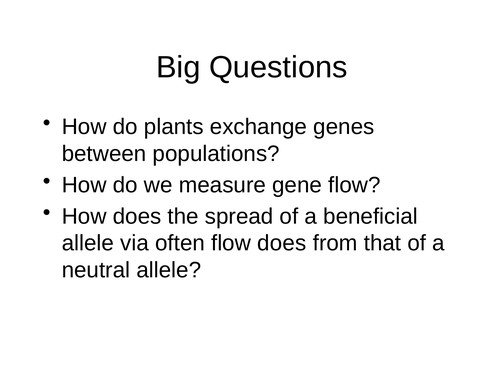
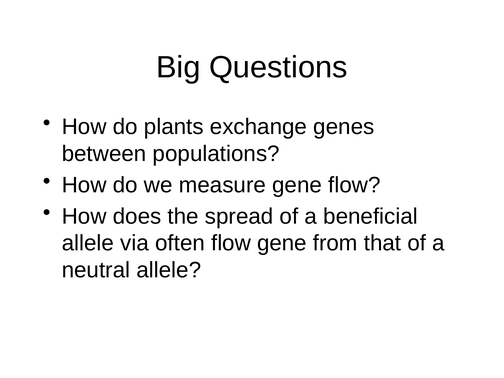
flow does: does -> gene
